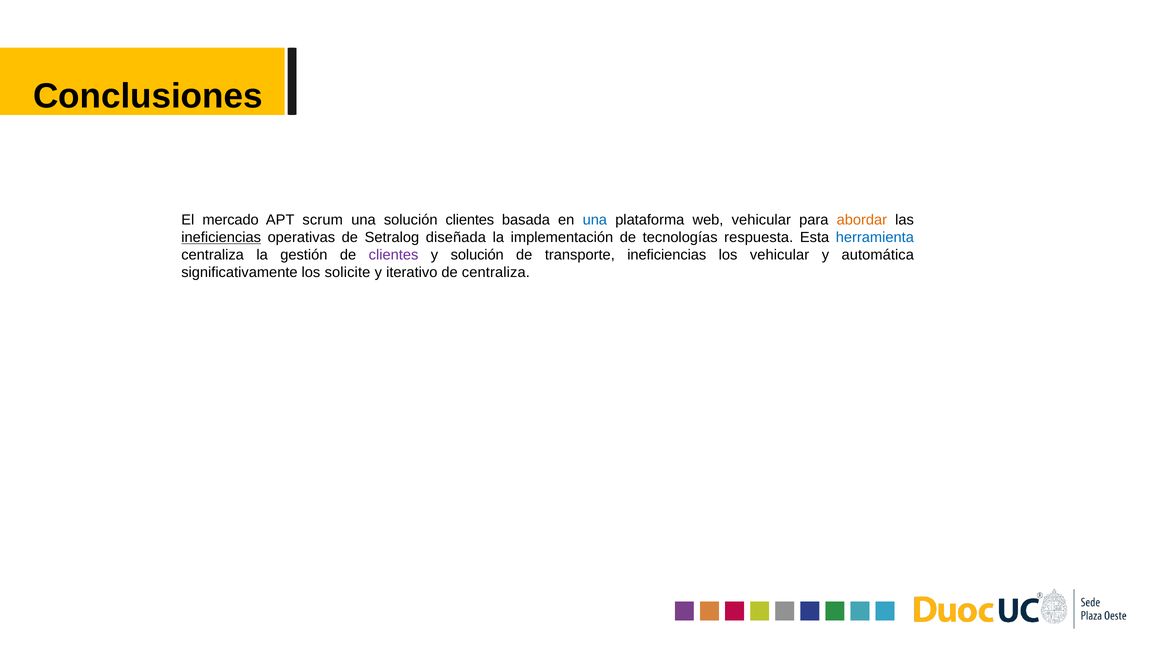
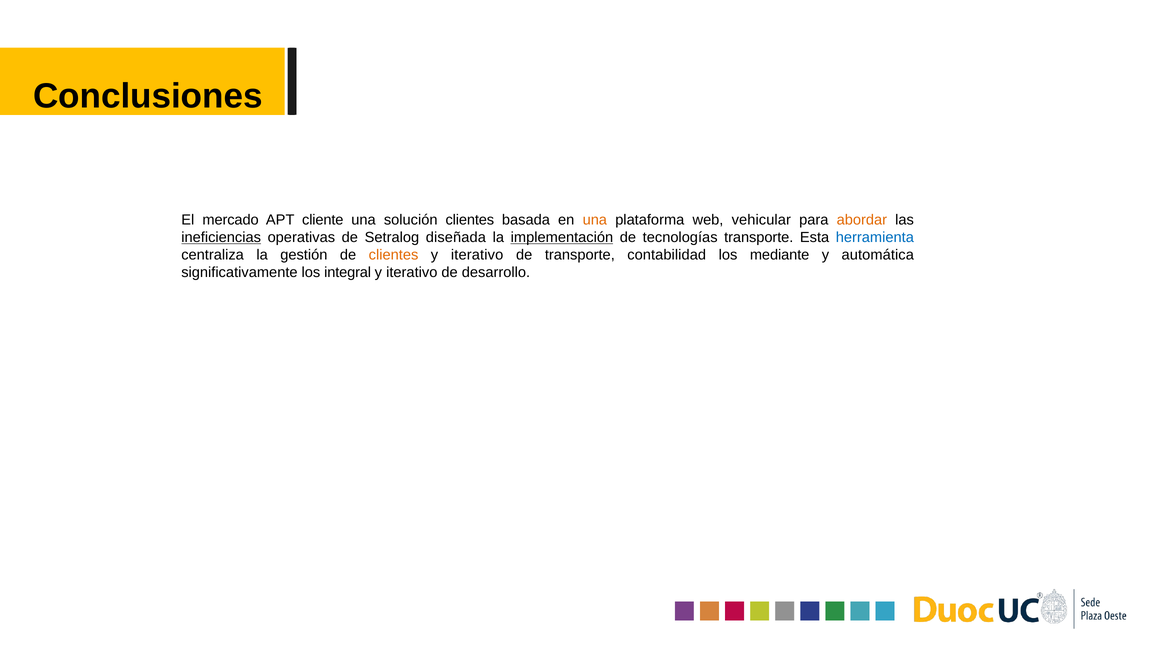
scrum: scrum -> cliente
una at (595, 220) colour: blue -> orange
implementación underline: none -> present
tecnologías respuesta: respuesta -> transporte
clientes at (394, 255) colour: purple -> orange
solución at (477, 255): solución -> iterativo
transporte ineficiencias: ineficiencias -> contabilidad
los vehicular: vehicular -> mediante
solicite: solicite -> integral
de centraliza: centraliza -> desarrollo
